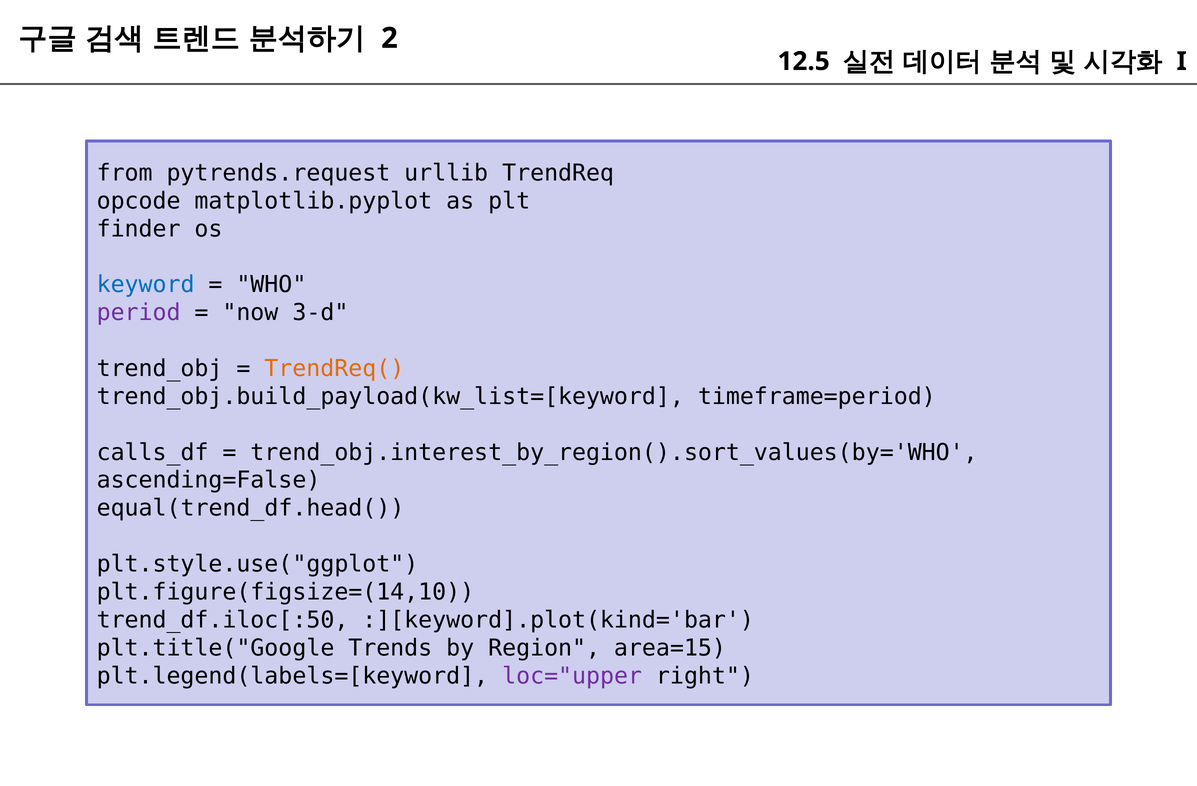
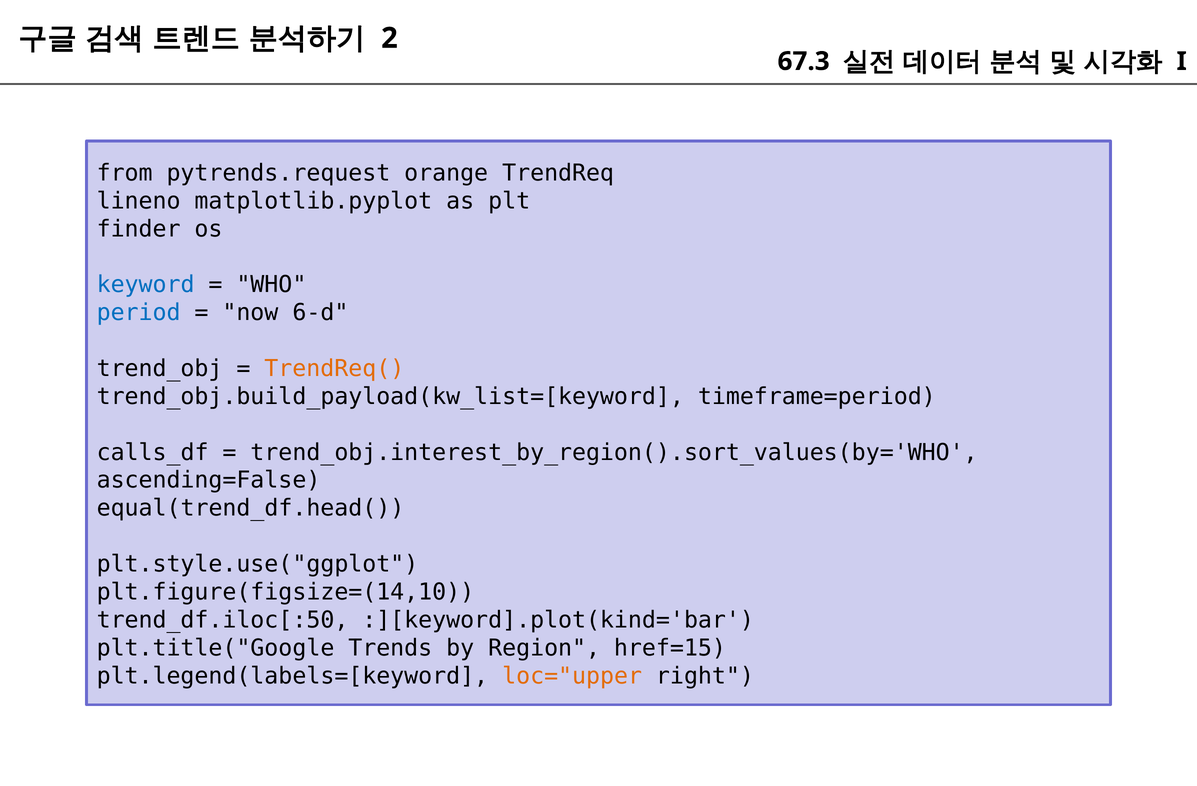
12.5: 12.5 -> 67.3
urllib: urllib -> orange
opcode: opcode -> lineno
period colour: purple -> blue
3-d: 3-d -> 6-d
area=15: area=15 -> href=15
loc="upper colour: purple -> orange
